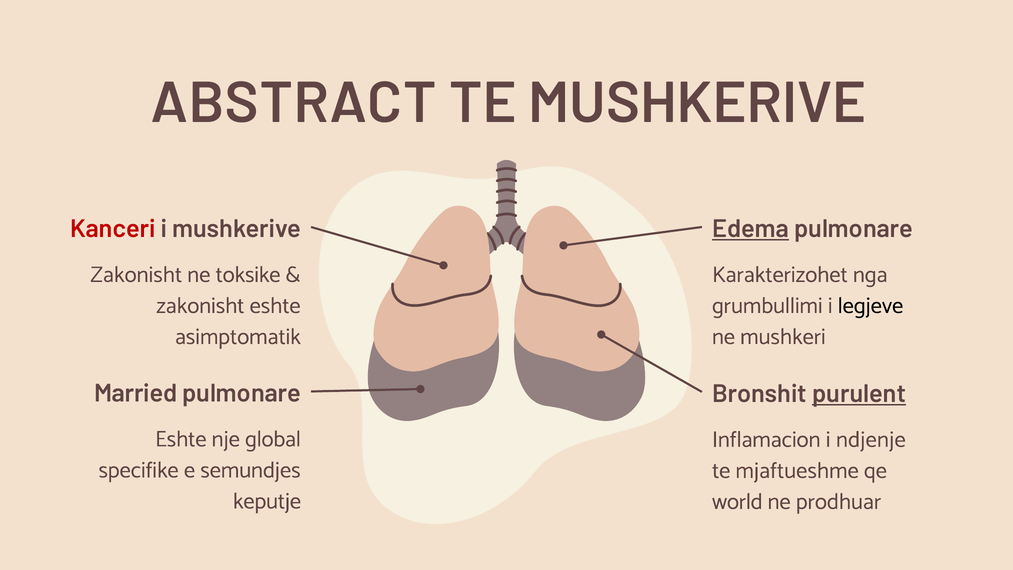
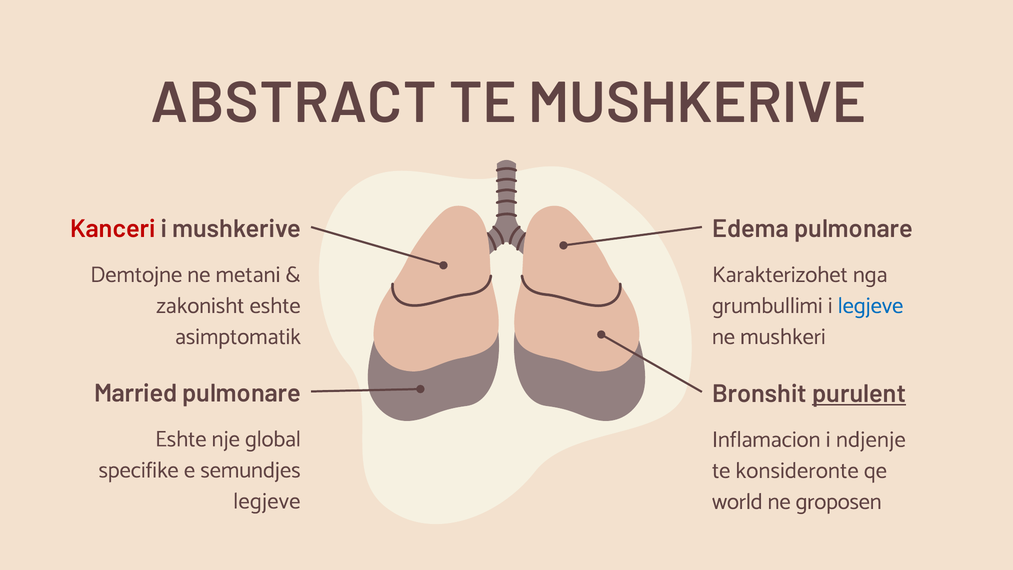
Edema underline: present -> none
Zakonisht at (136, 274): Zakonisht -> Demtojne
toksike: toksike -> metani
legjeve at (870, 305) colour: black -> blue
mjaftueshme: mjaftueshme -> konsideronte
keputje at (267, 501): keputje -> legjeve
prodhuar: prodhuar -> groposen
